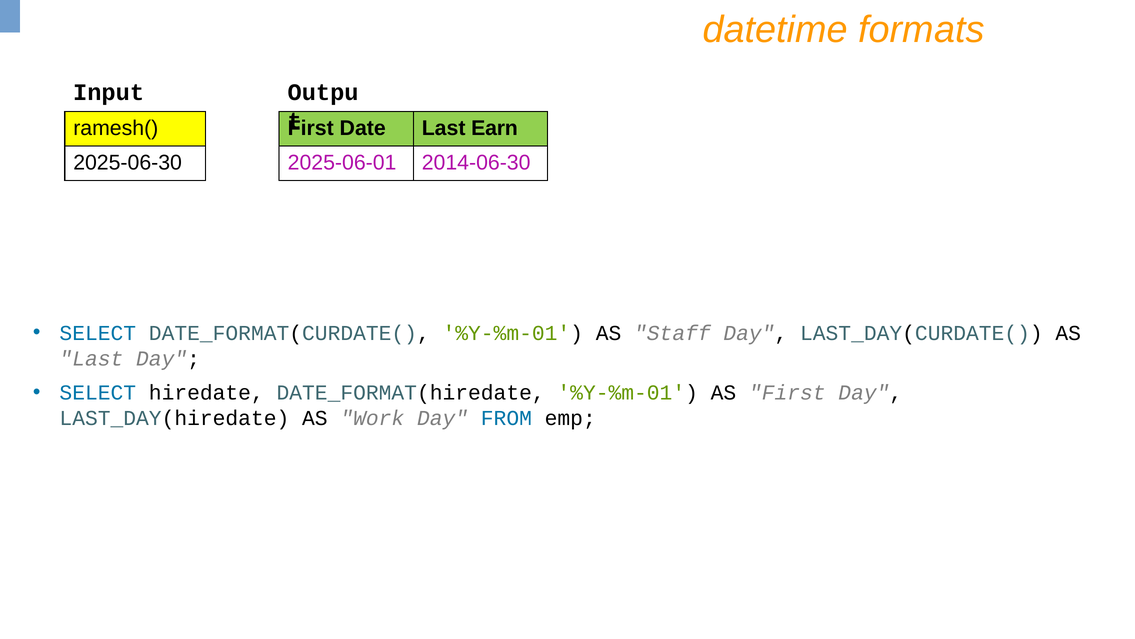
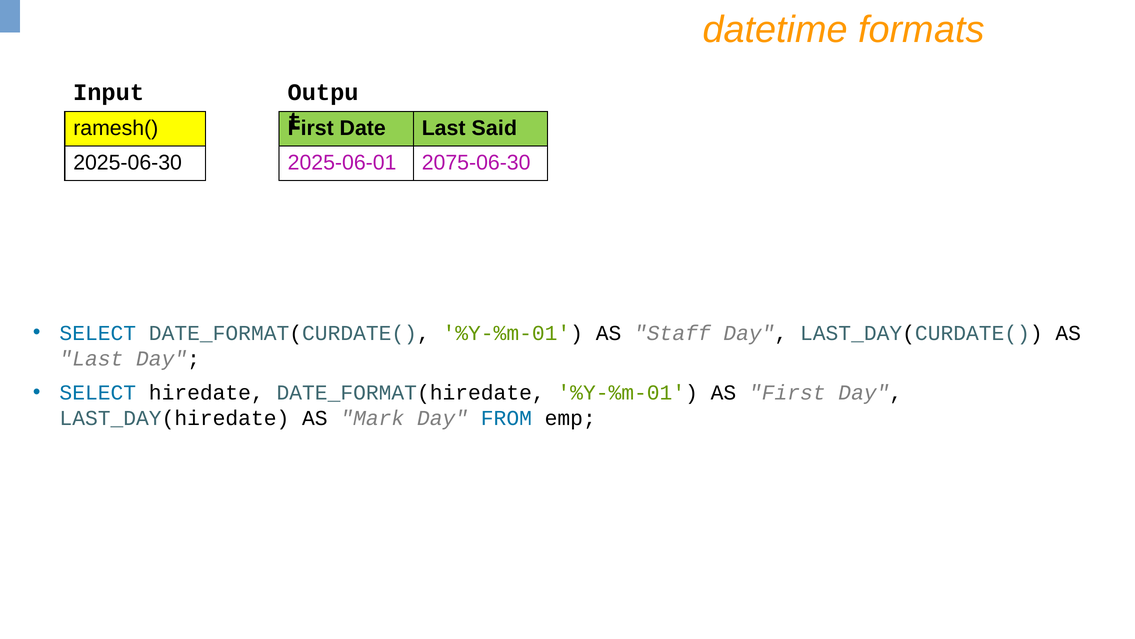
Earn: Earn -> Said
2014-06-30: 2014-06-30 -> 2075-06-30
Work: Work -> Mark
